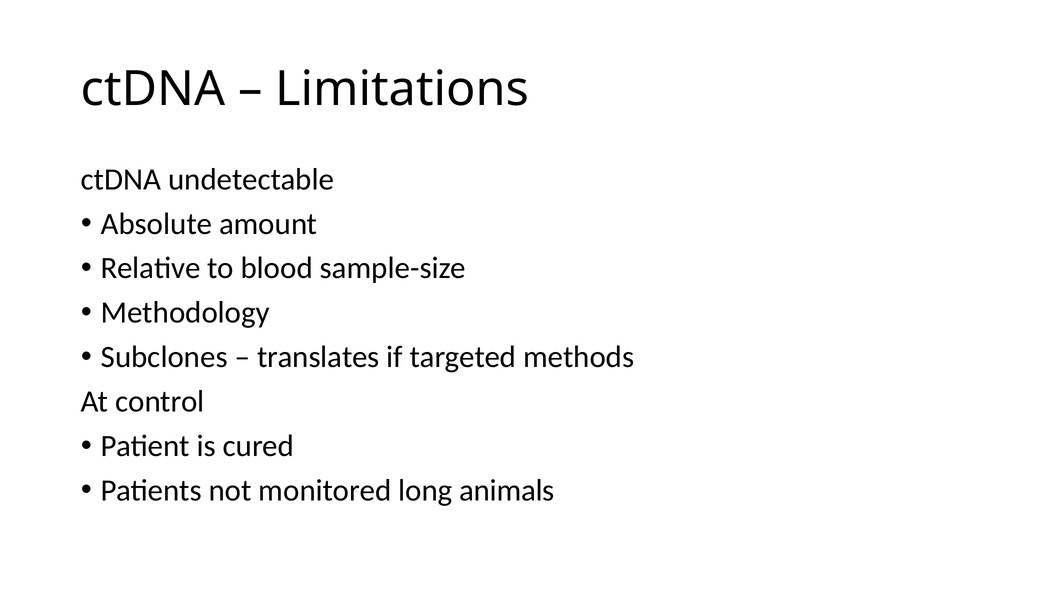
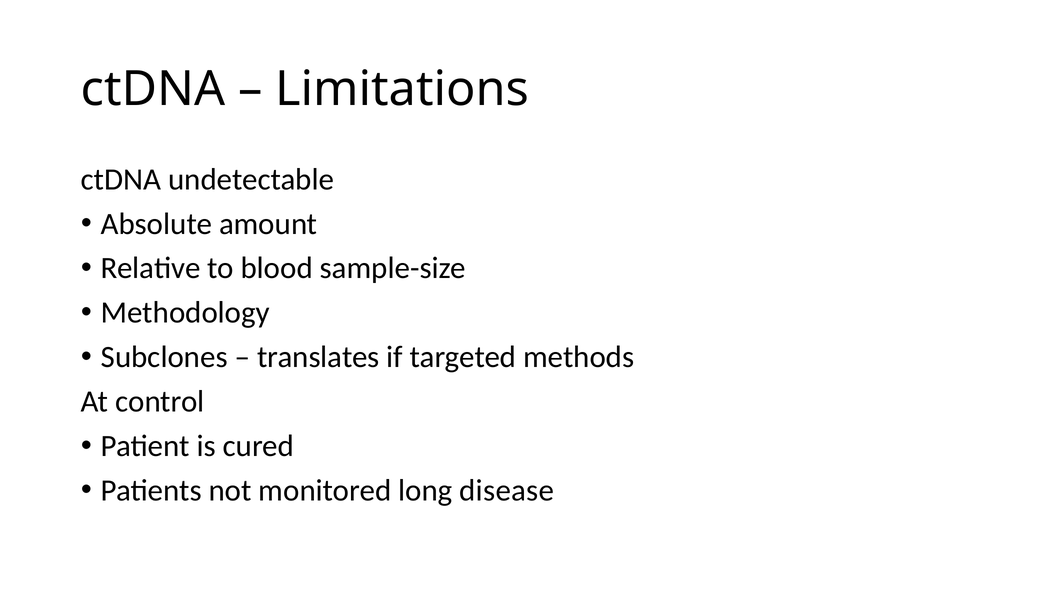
animals: animals -> disease
